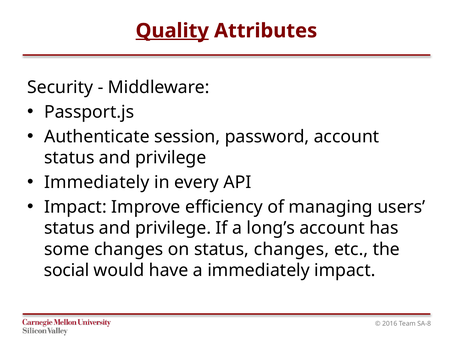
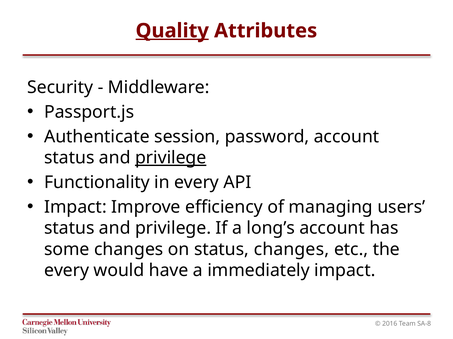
privilege at (171, 158) underline: none -> present
Immediately at (97, 183): Immediately -> Functionality
social at (67, 271): social -> every
